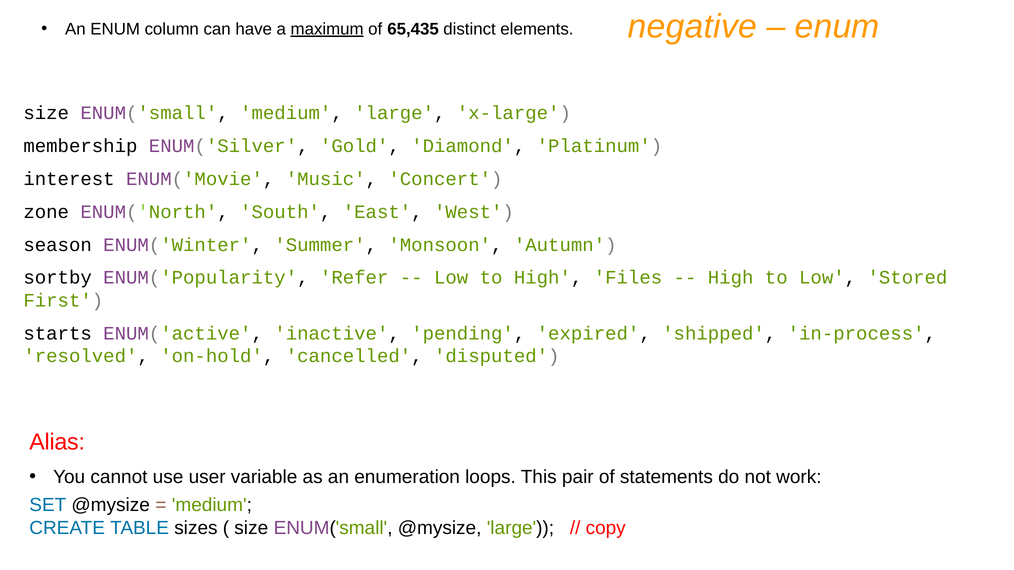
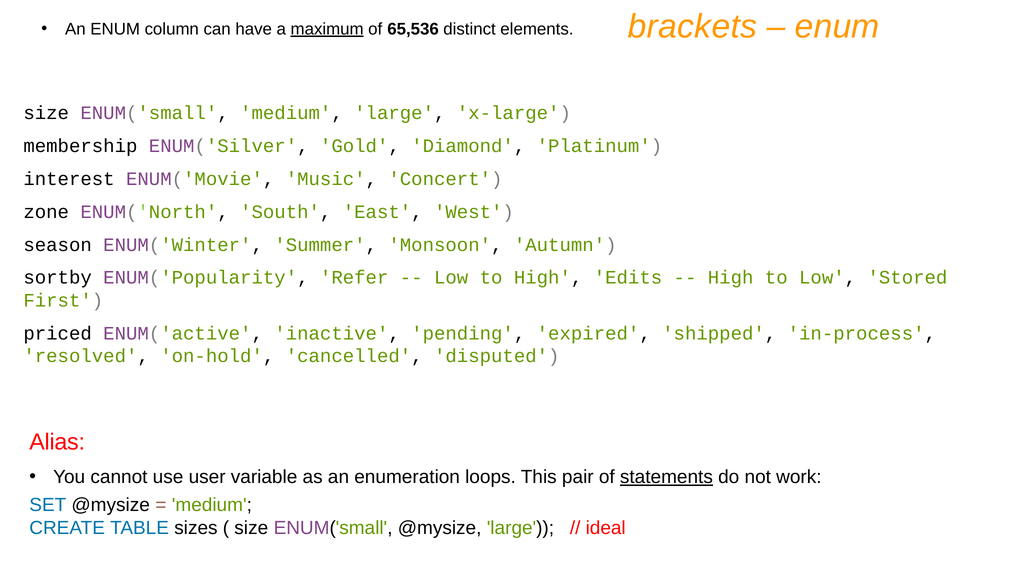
negative: negative -> brackets
65,435: 65,435 -> 65,536
Files: Files -> Edits
starts: starts -> priced
statements underline: none -> present
copy: copy -> ideal
